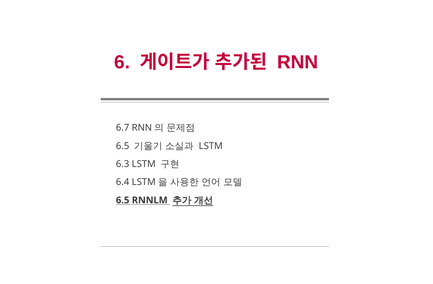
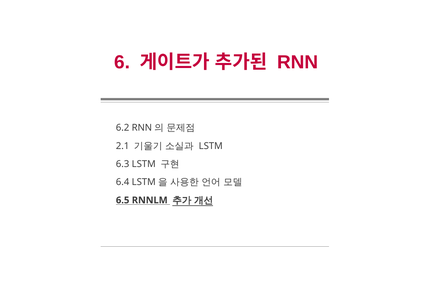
6.7: 6.7 -> 6.2
6.5 at (123, 146): 6.5 -> 2.1
